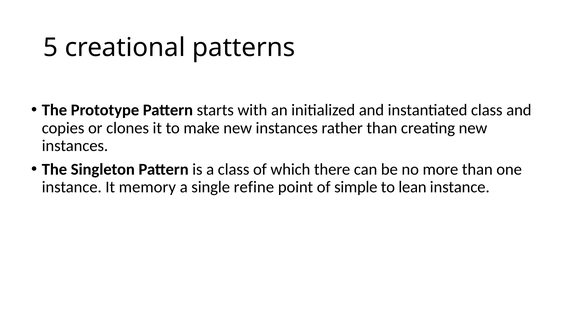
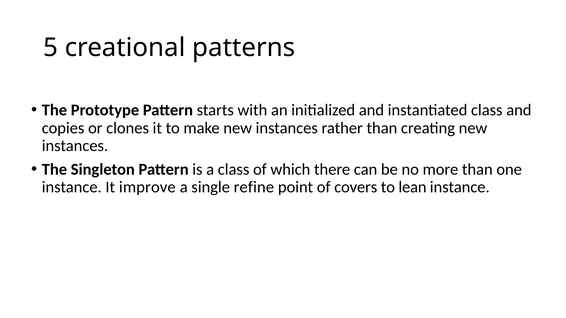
memory: memory -> improve
simple: simple -> covers
